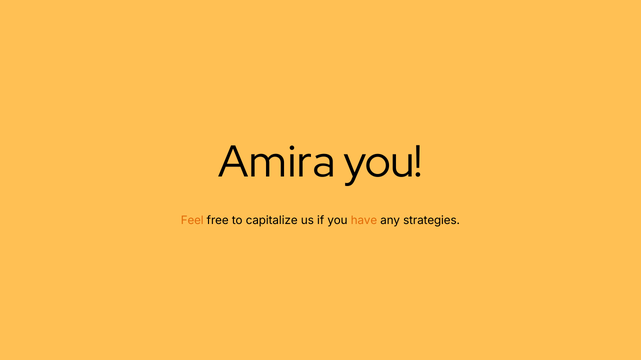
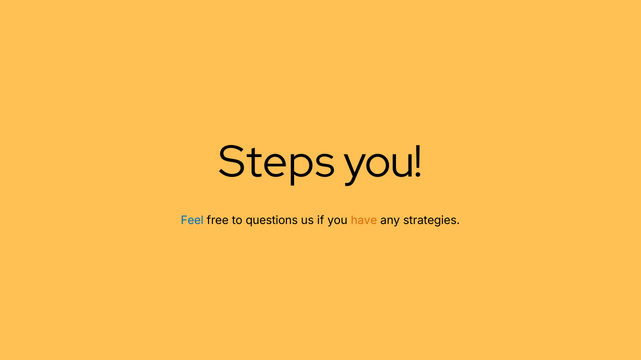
Amira: Amira -> Steps
Feel colour: orange -> blue
capitalize: capitalize -> questions
